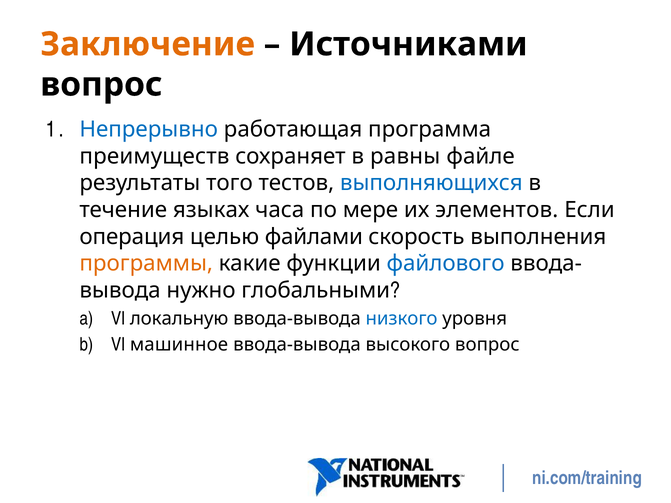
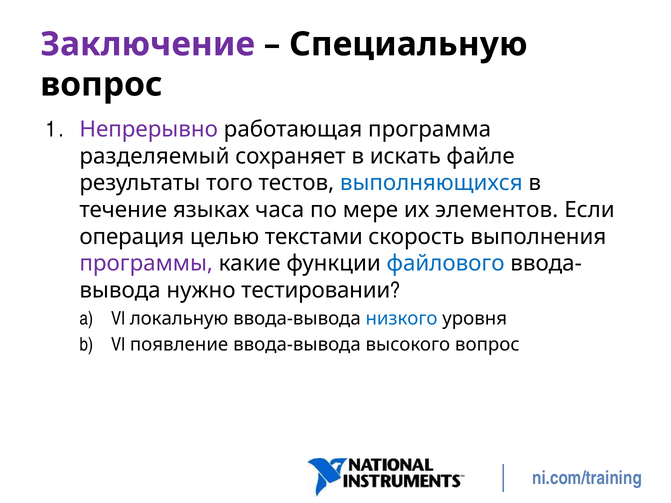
Заключение colour: orange -> purple
Источниками: Источниками -> Специальную
Непрерывно colour: blue -> purple
преимуществ: преимуществ -> разделяемый
равны: равны -> искать
файлами: файлами -> текстами
программы colour: orange -> purple
глобальными: глобальными -> тестировании
машинное: машинное -> появление
